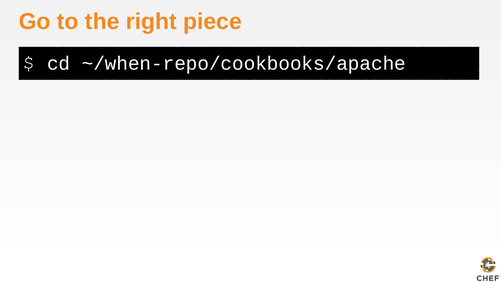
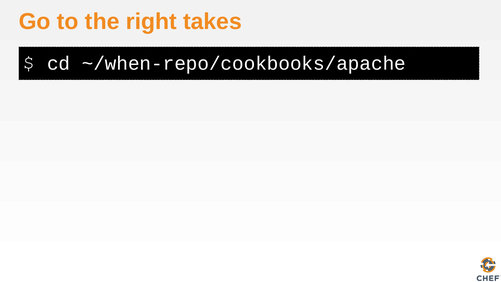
piece: piece -> takes
